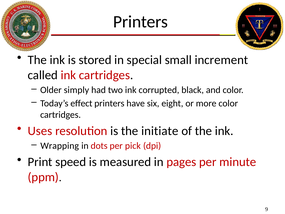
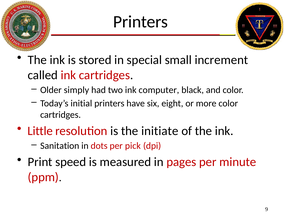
corrupted: corrupted -> computer
effect: effect -> initial
Uses: Uses -> Little
Wrapping: Wrapping -> Sanitation
